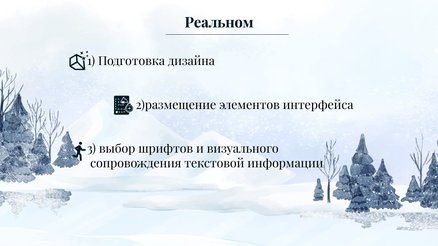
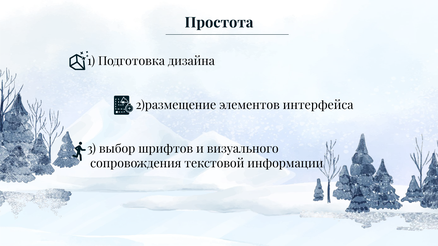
Реальном: Реальном -> Простота
